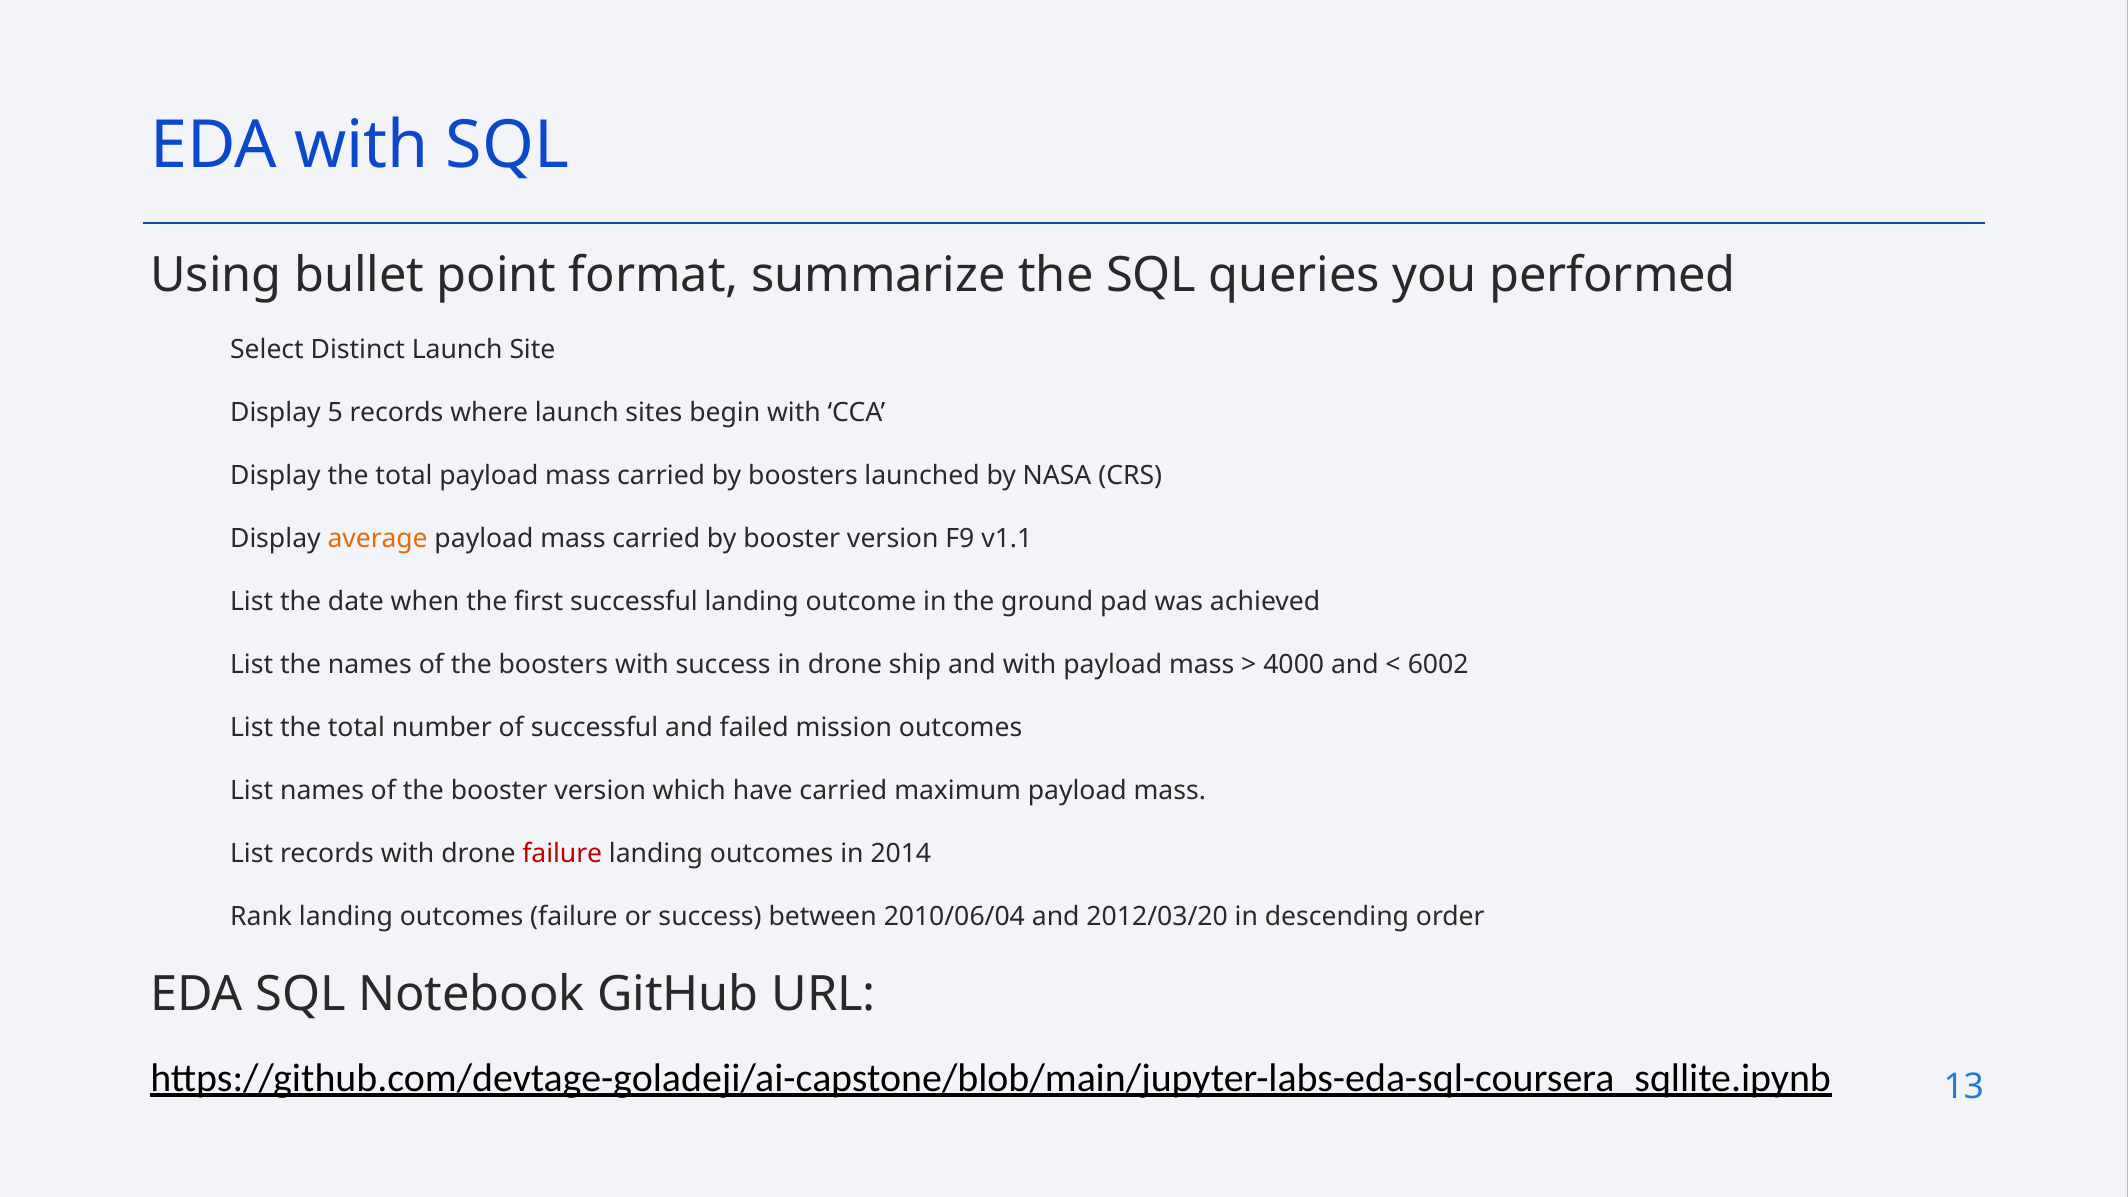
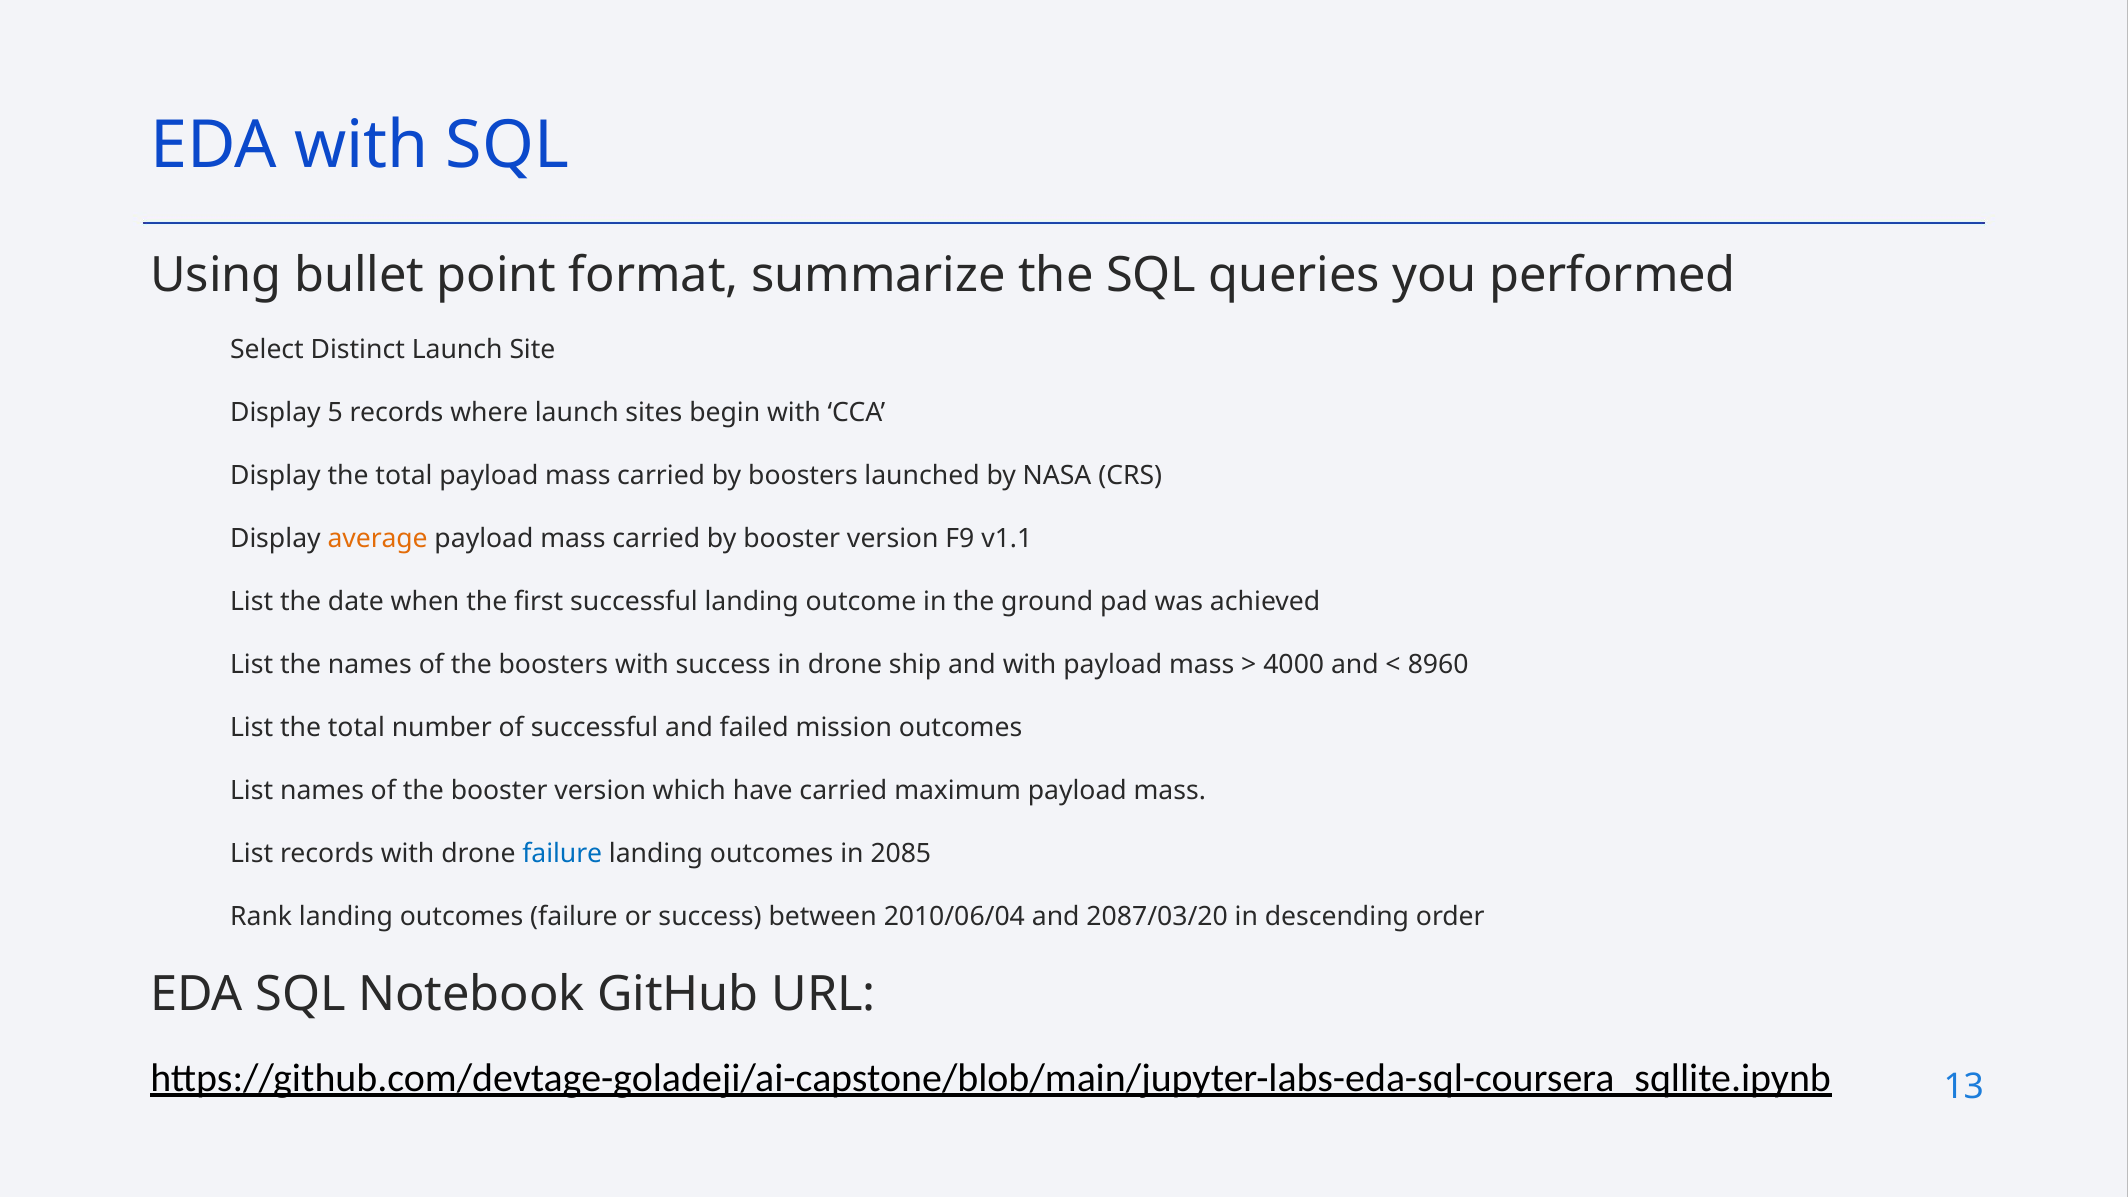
6002: 6002 -> 8960
failure at (562, 854) colour: red -> blue
2014: 2014 -> 2085
2012/03/20: 2012/03/20 -> 2087/03/20
